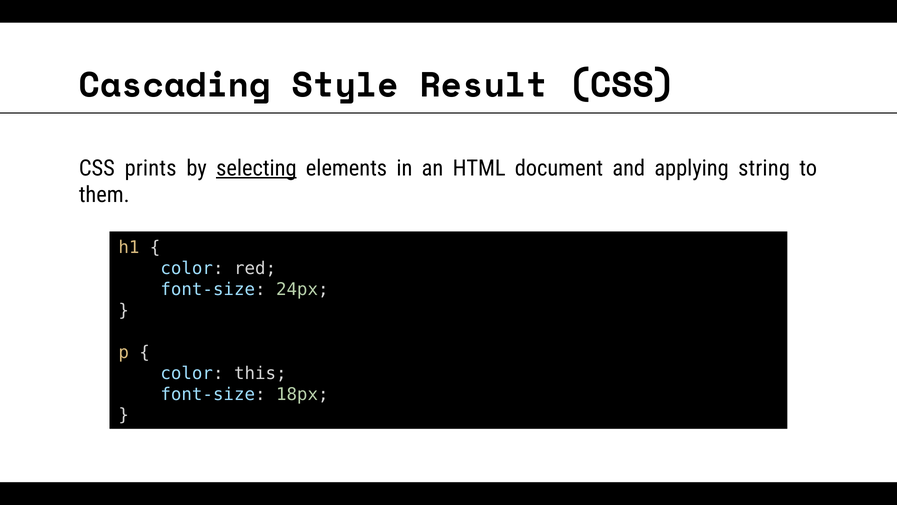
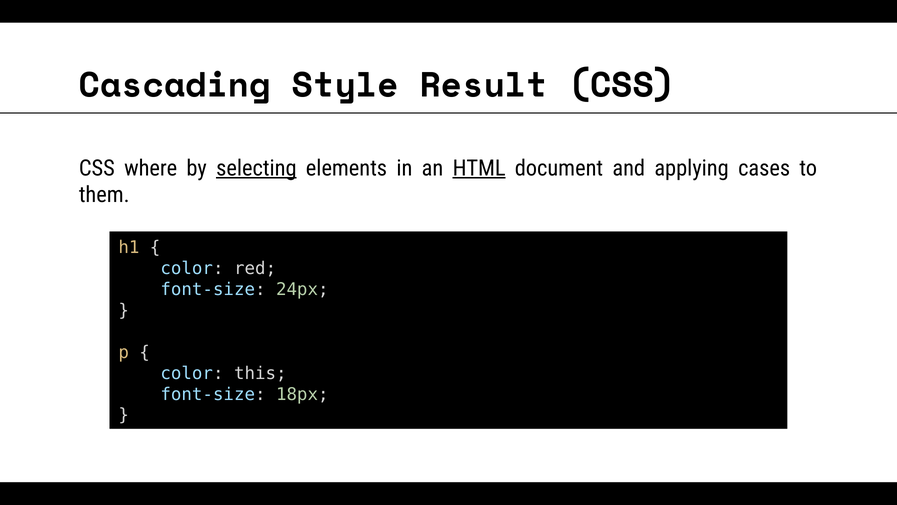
prints: prints -> where
HTML underline: none -> present
string: string -> cases
